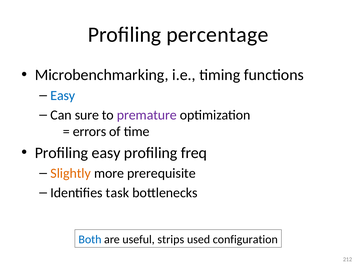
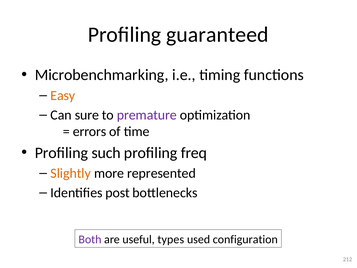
percentage: percentage -> guaranteed
Easy at (63, 95) colour: blue -> orange
Profiling easy: easy -> such
prerequisite: prerequisite -> represented
task: task -> post
Both colour: blue -> purple
strips: strips -> types
